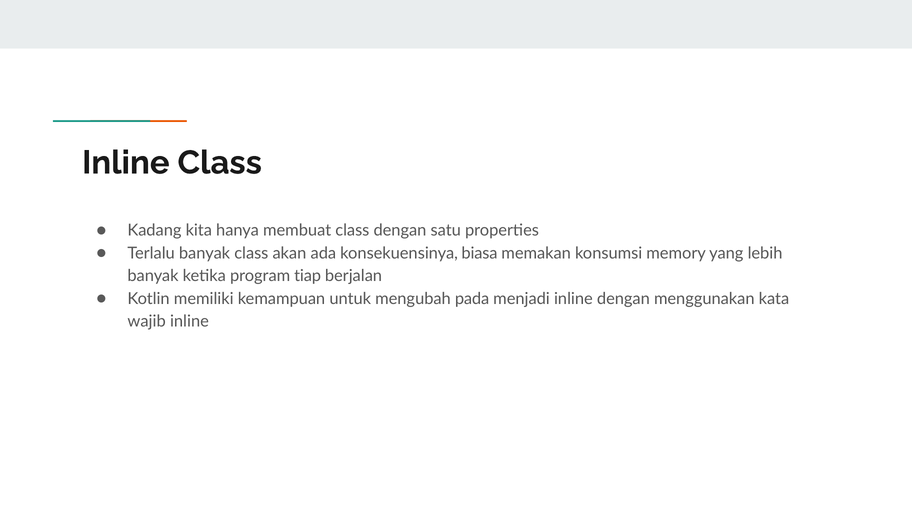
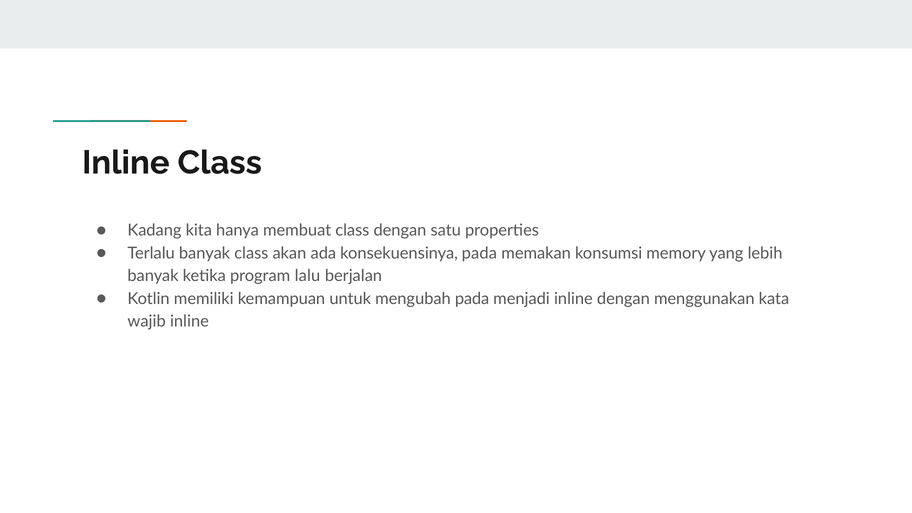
konsekuensinya biasa: biasa -> pada
tiap: tiap -> lalu
